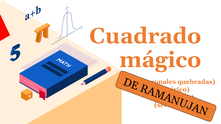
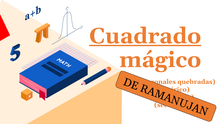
Cuadrado underline: none -> present
